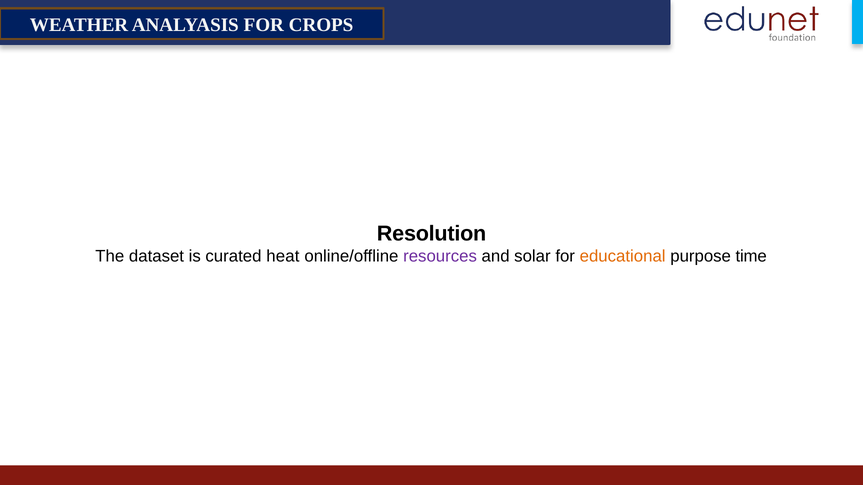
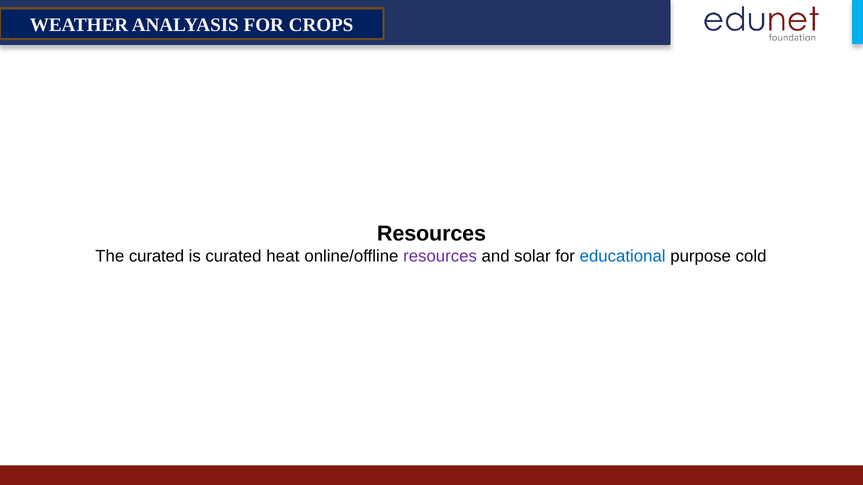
Resolution at (432, 234): Resolution -> Resources
The dataset: dataset -> curated
educational colour: orange -> blue
time: time -> cold
